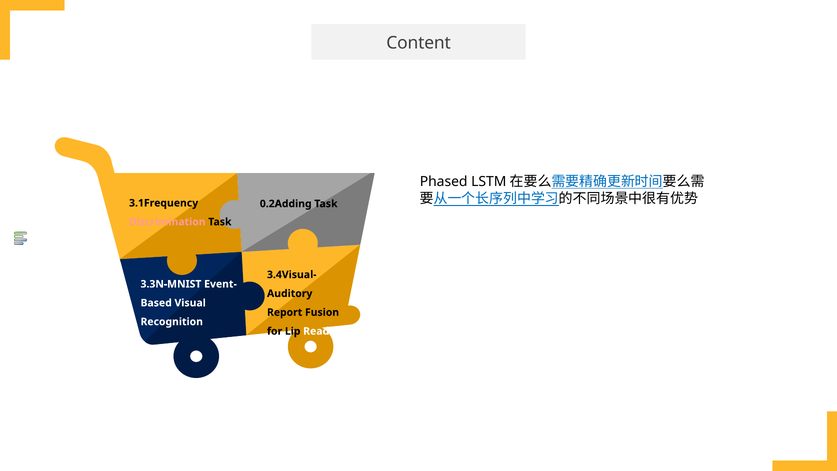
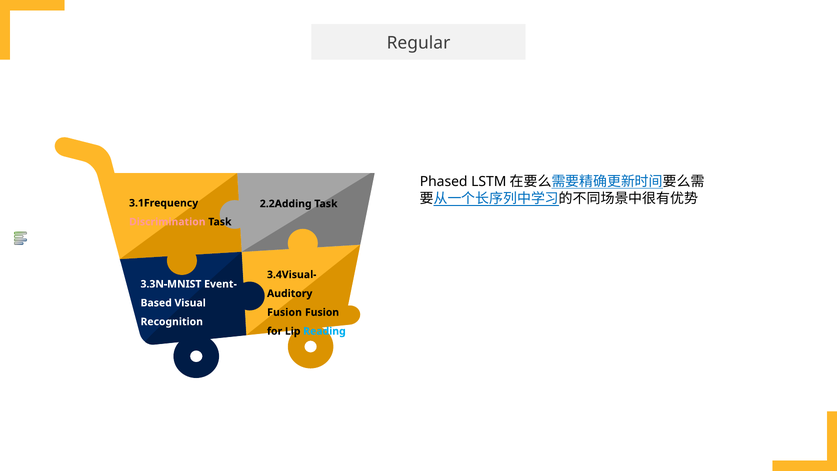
Content: Content -> Regular
0.2Adding: 0.2Adding -> 2.2Adding
Report at (285, 312): Report -> Fusion
Reading colour: white -> light blue
